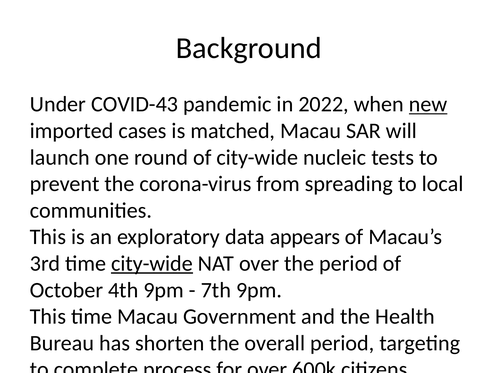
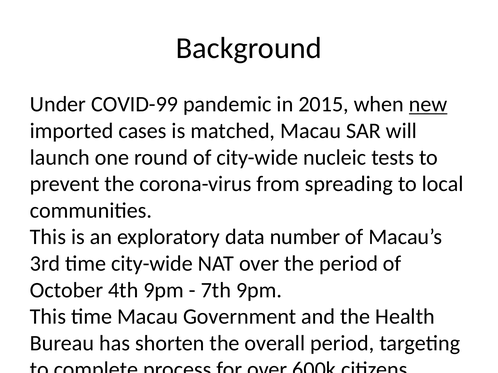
COVID-43: COVID-43 -> COVID-99
2022: 2022 -> 2015
appears: appears -> number
city-wide at (152, 264) underline: present -> none
